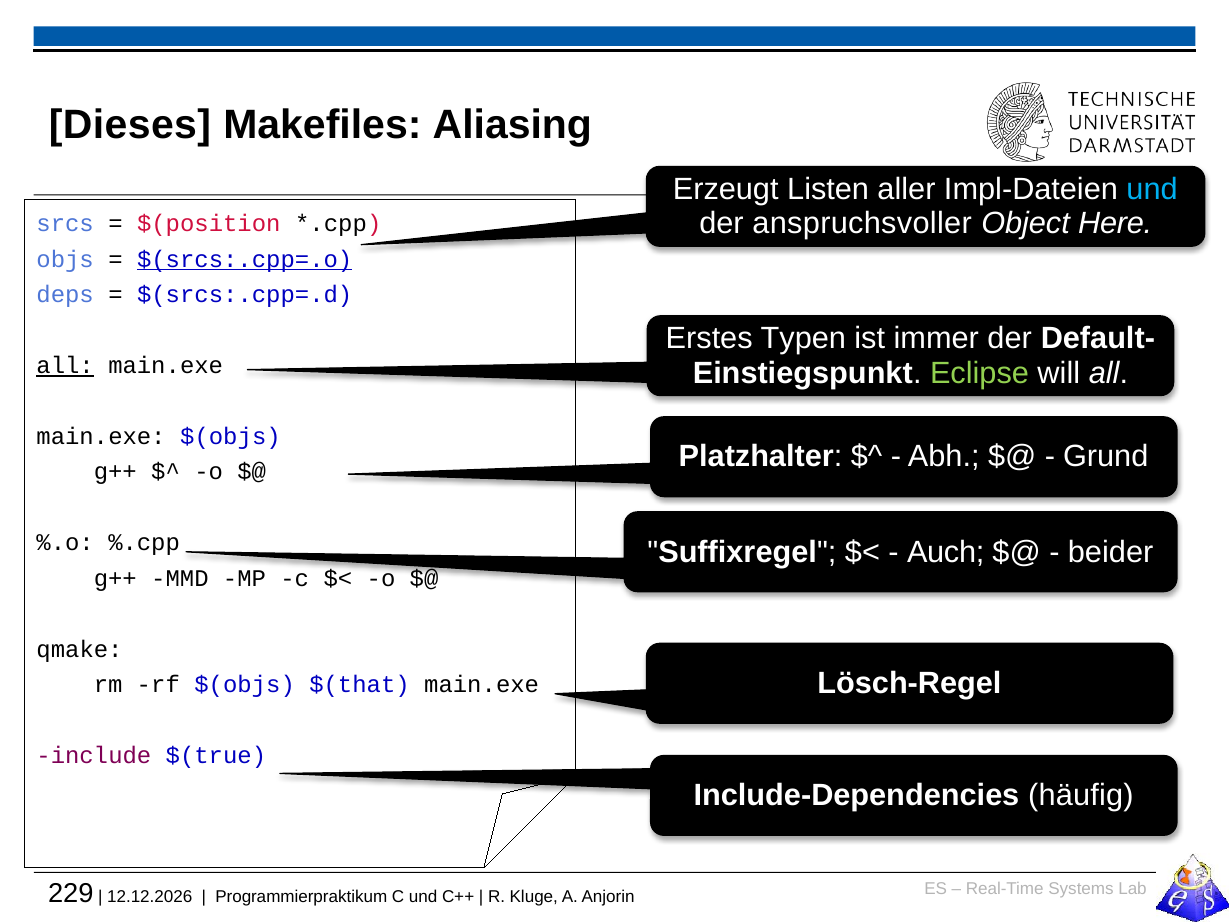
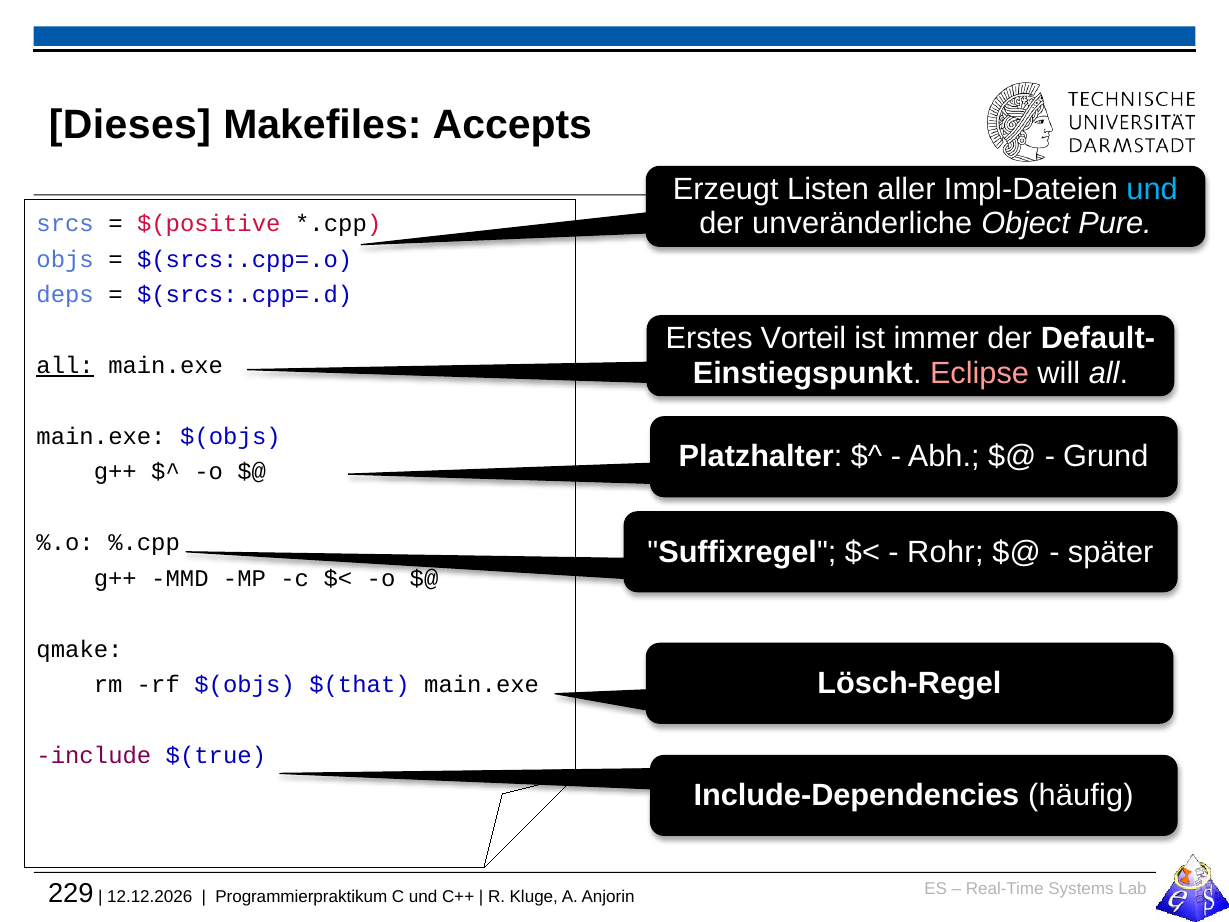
Aliasing: Aliasing -> Accepts
anspruchsvoller: anspruchsvoller -> unveränderliche
Here: Here -> Pure
$(position: $(position -> $(positive
$(srcs:.cpp=.o underline: present -> none
Typen: Typen -> Vorteil
Eclipse colour: light green -> pink
Auch: Auch -> Rohr
beider: beider -> später
